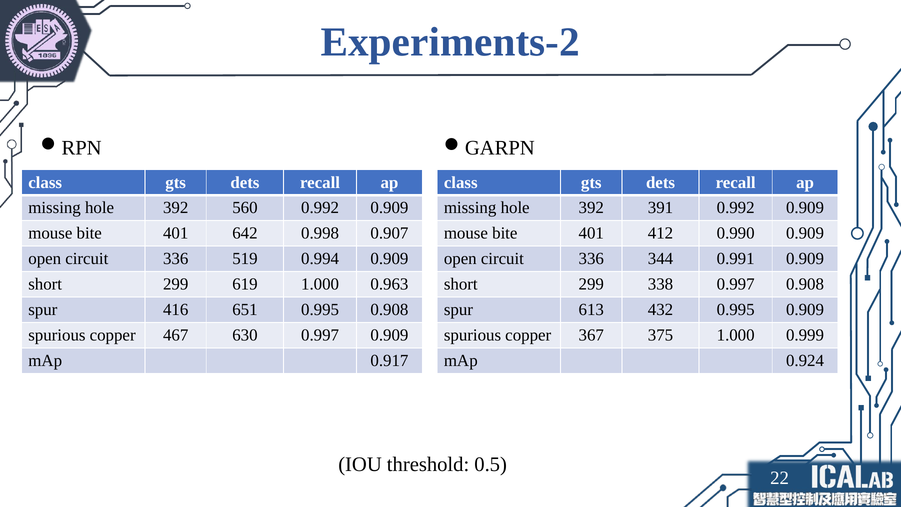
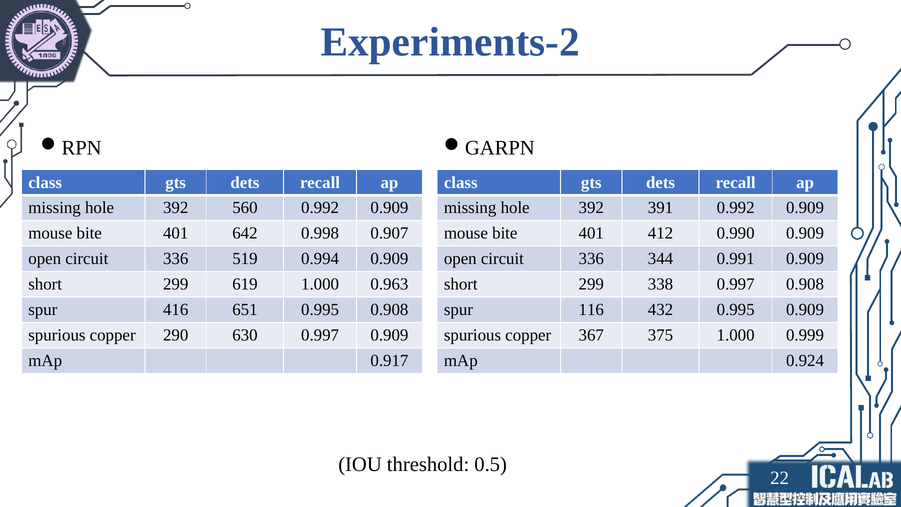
613: 613 -> 116
467: 467 -> 290
